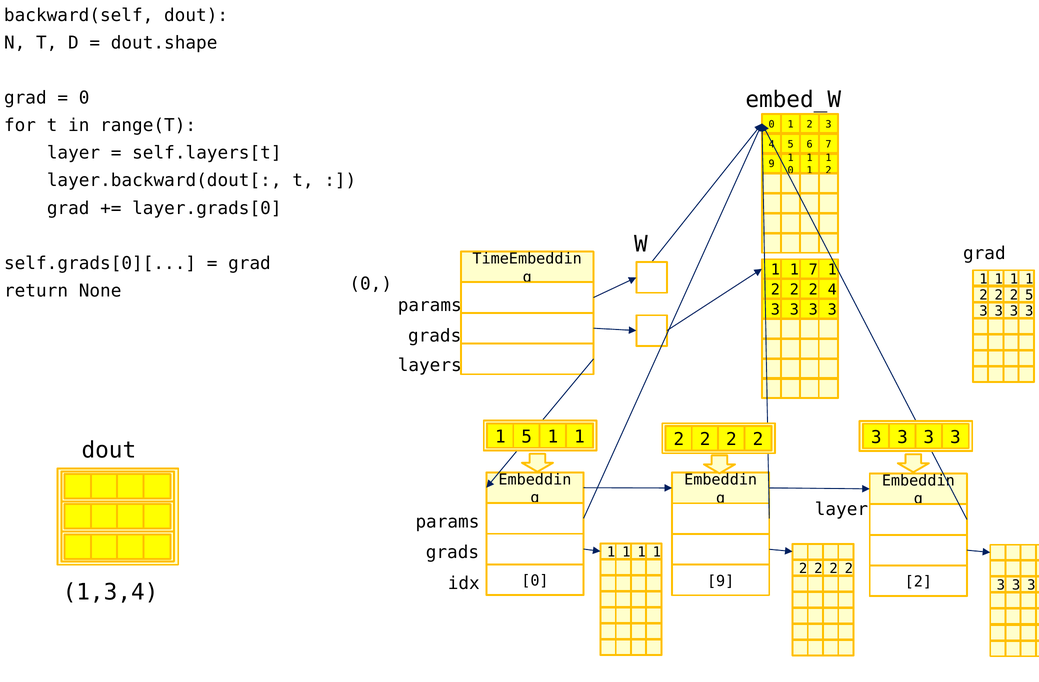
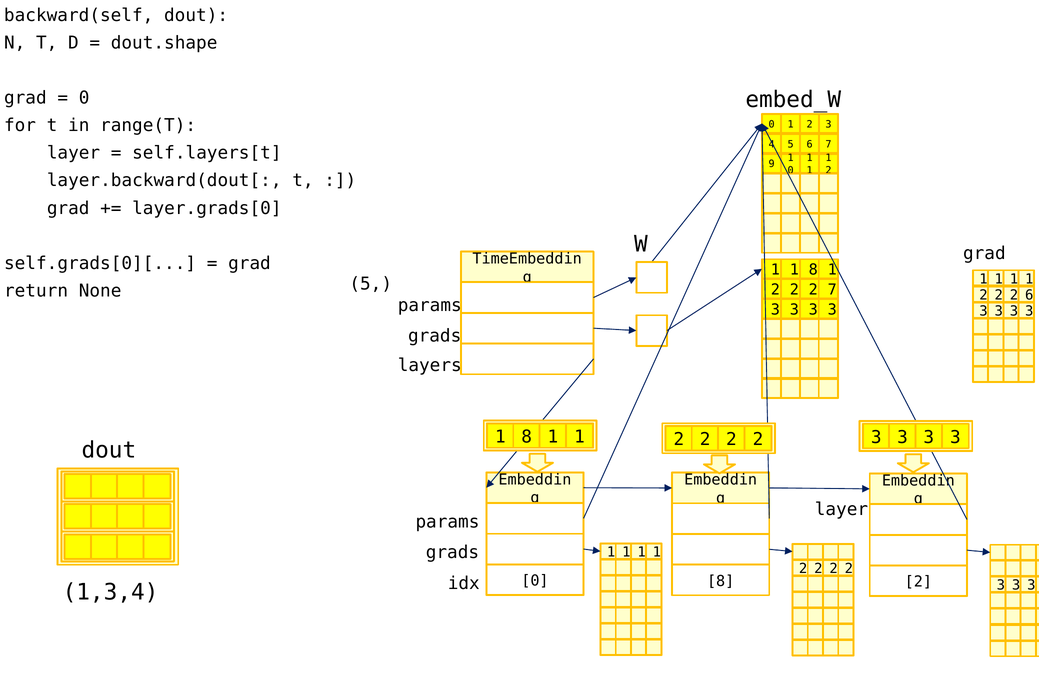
1 1 7: 7 -> 8
0 at (371, 284): 0 -> 5
2 4: 4 -> 7
2 5: 5 -> 6
5 at (527, 437): 5 -> 8
9 at (721, 581): 9 -> 8
